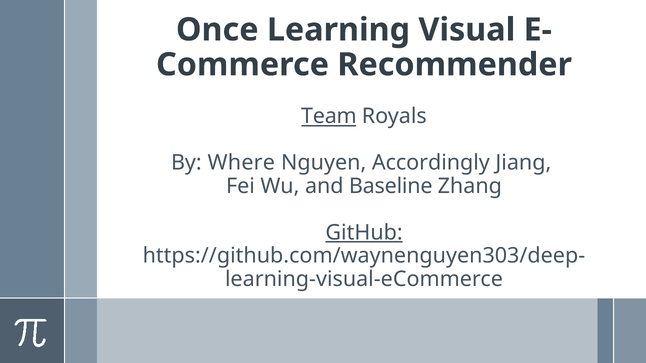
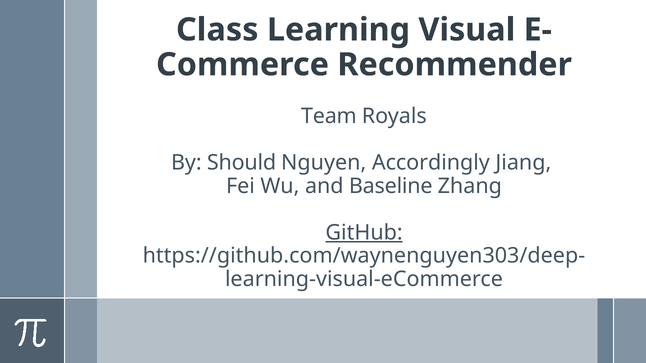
Once: Once -> Class
Team underline: present -> none
Where: Where -> Should
